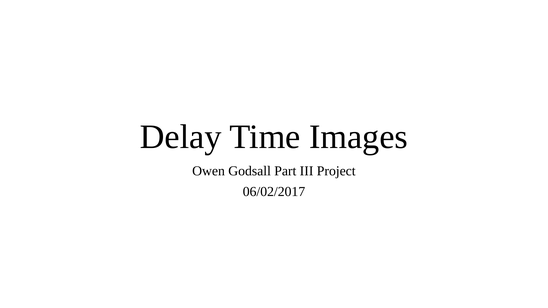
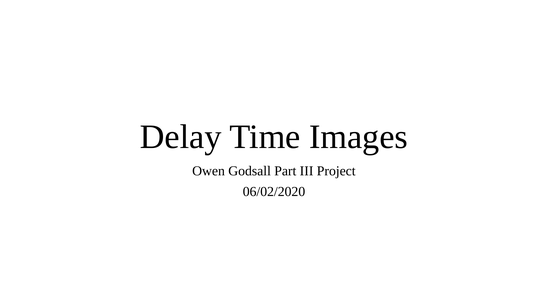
06/02/2017: 06/02/2017 -> 06/02/2020
